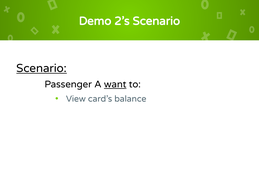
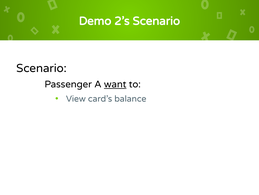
Scenario at (42, 68) underline: present -> none
